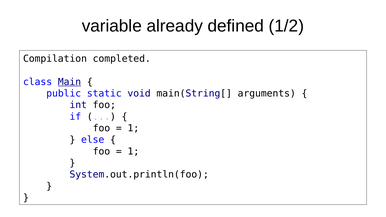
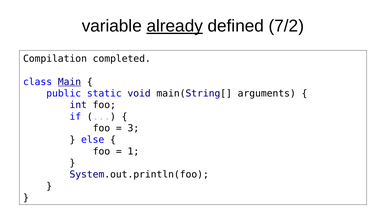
already underline: none -> present
1/2: 1/2 -> 7/2
1 at (133, 128): 1 -> 3
